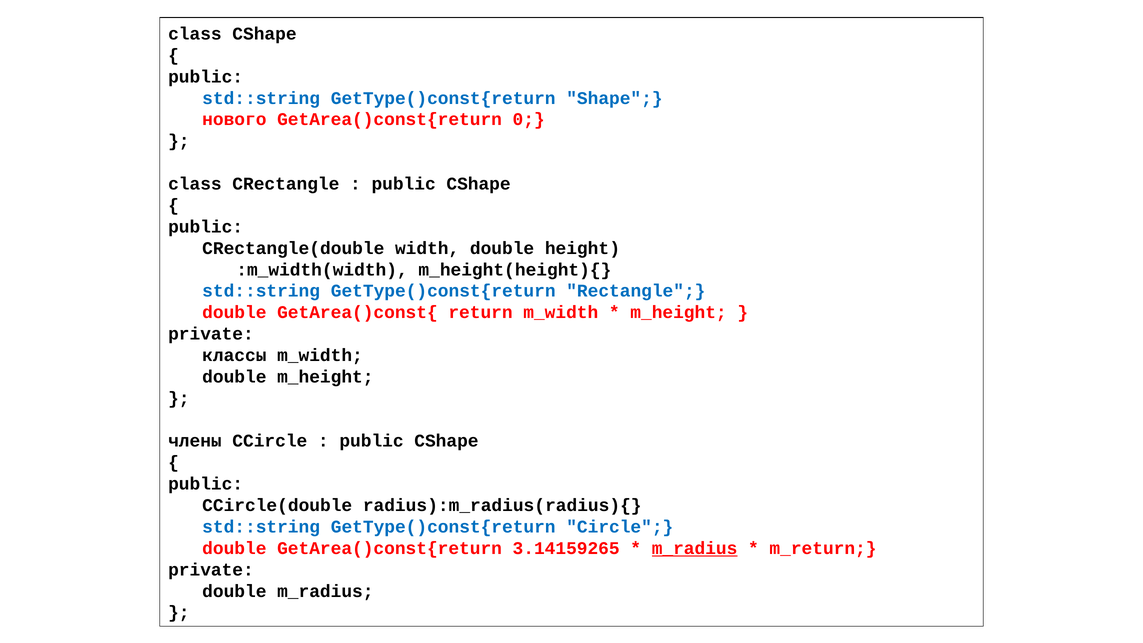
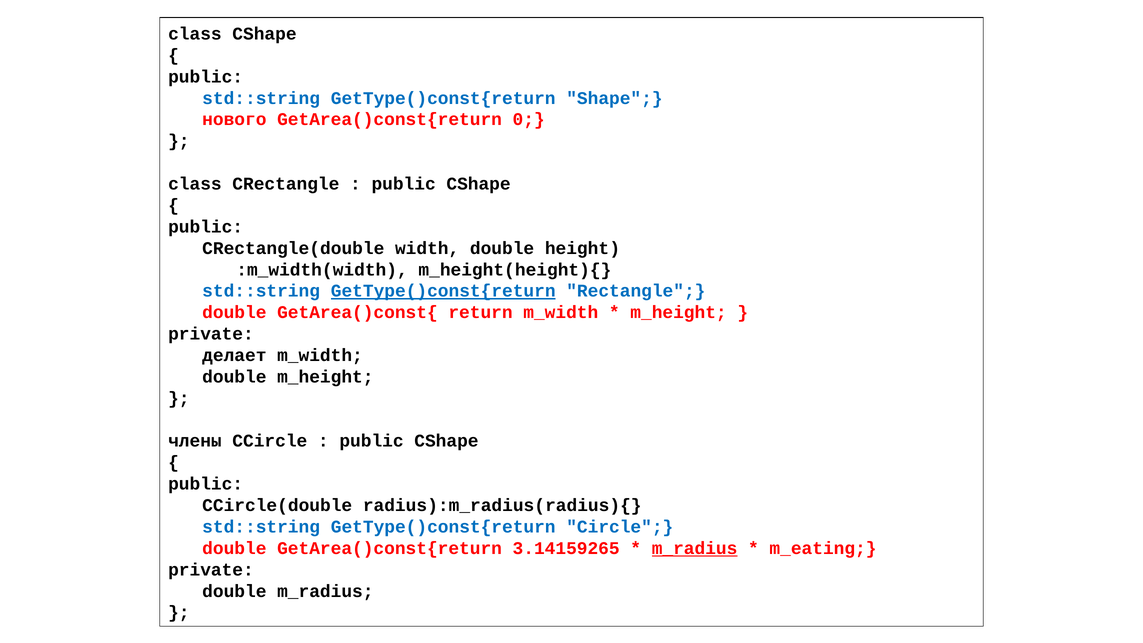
GetType()const{return at (443, 291) underline: none -> present
классы: классы -> делает
m_return: m_return -> m_eating
